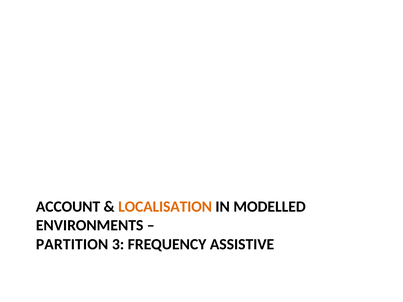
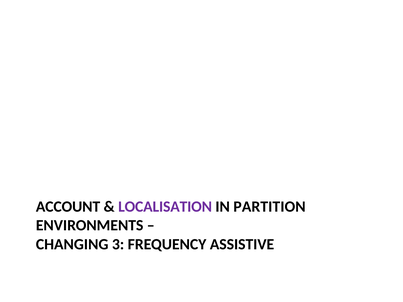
LOCALISATION colour: orange -> purple
MODELLED: MODELLED -> PARTITION
PARTITION: PARTITION -> CHANGING
